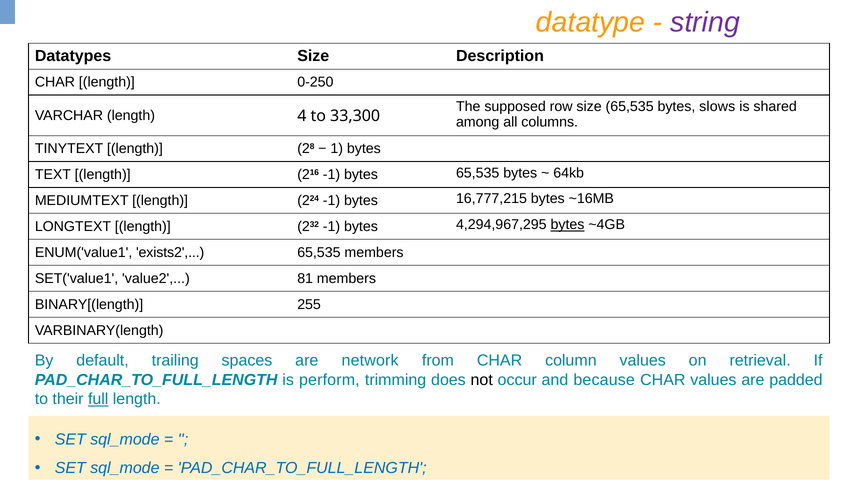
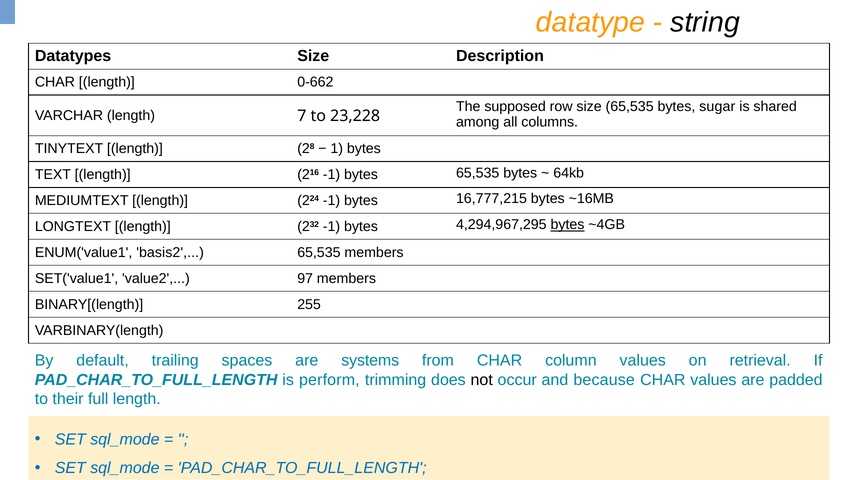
string colour: purple -> black
0-250: 0-250 -> 0-662
slows: slows -> sugar
4: 4 -> 7
33,300: 33,300 -> 23,228
exists2: exists2 -> basis2
81: 81 -> 97
network: network -> systems
full underline: present -> none
